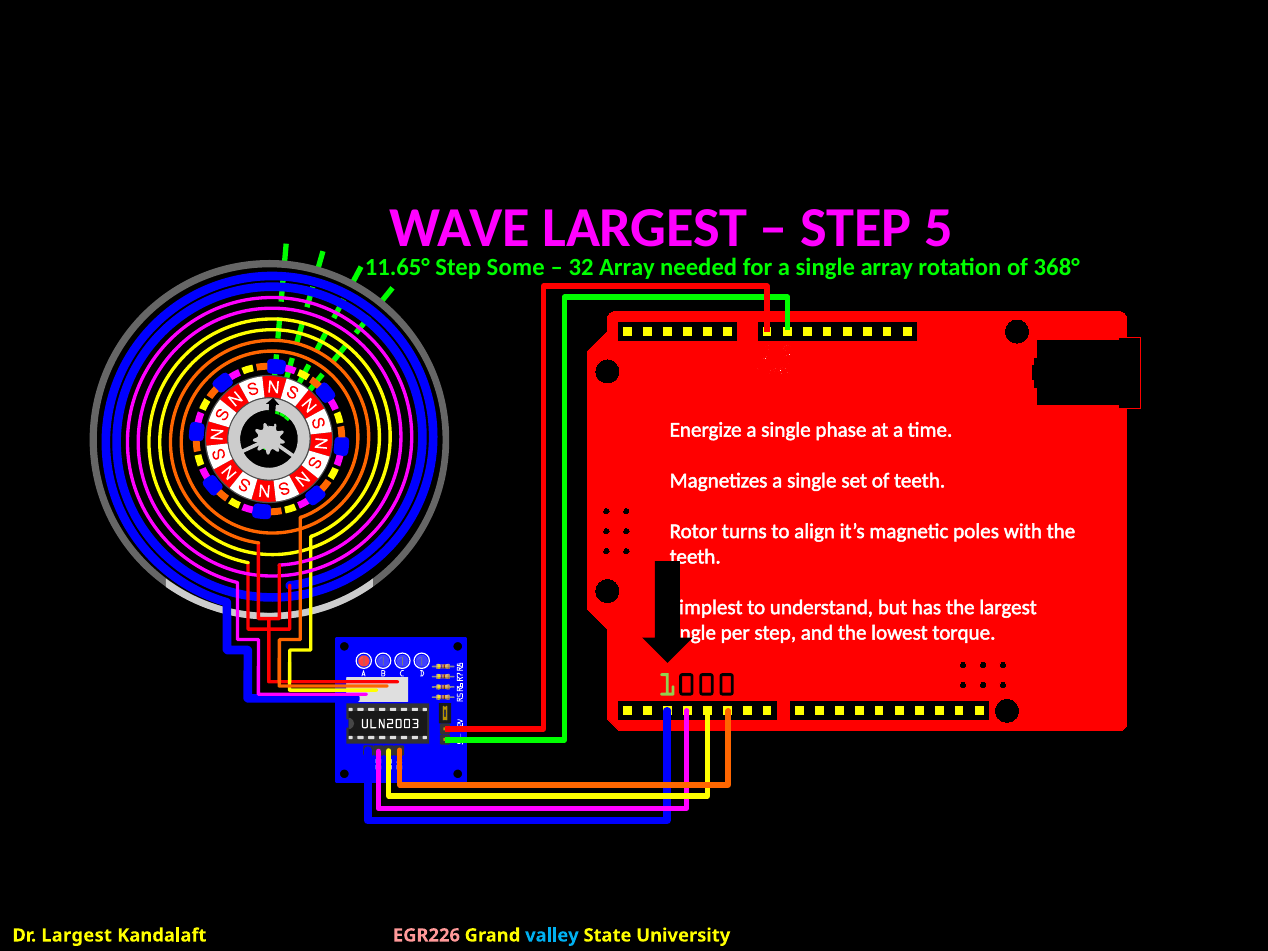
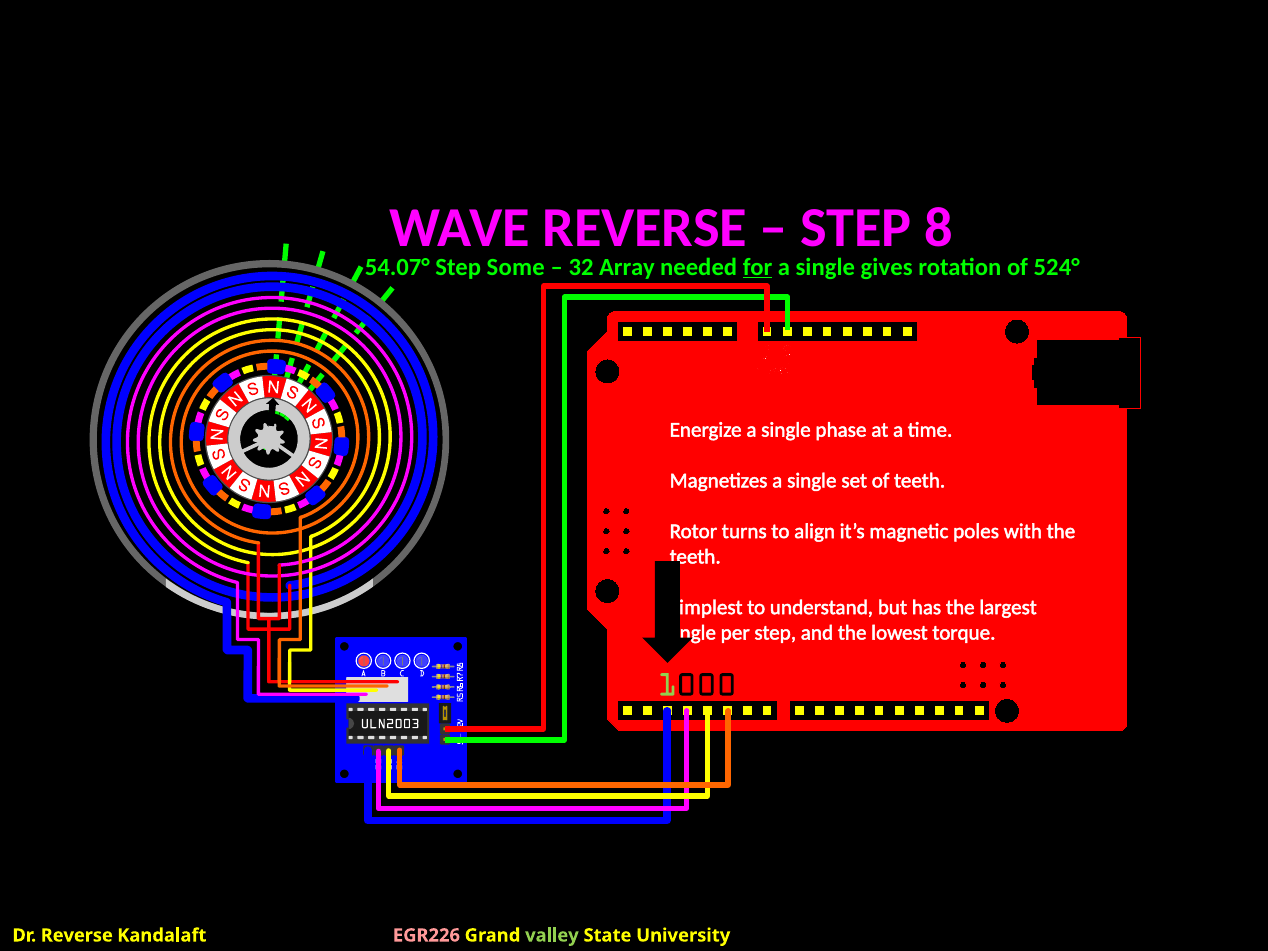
WAVE LARGEST: LARGEST -> REVERSE
5: 5 -> 8
11.65°: 11.65° -> 54.07°
for underline: none -> present
single array: array -> gives
368°: 368° -> 524°
Dr Largest: Largest -> Reverse
valley colour: light blue -> light green
